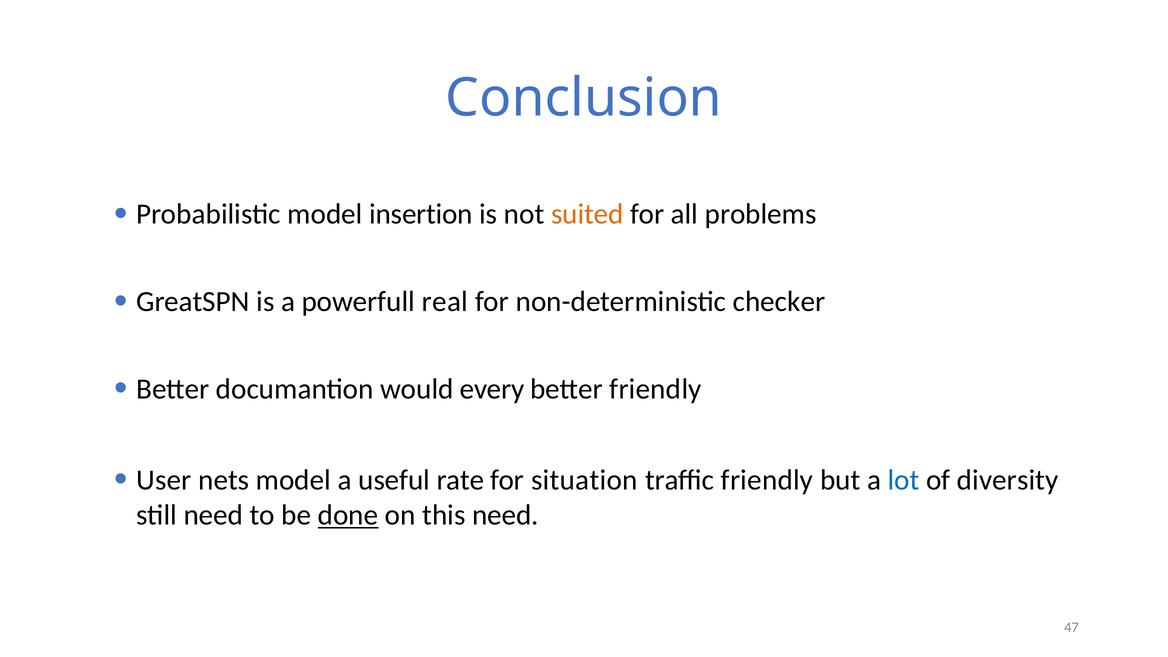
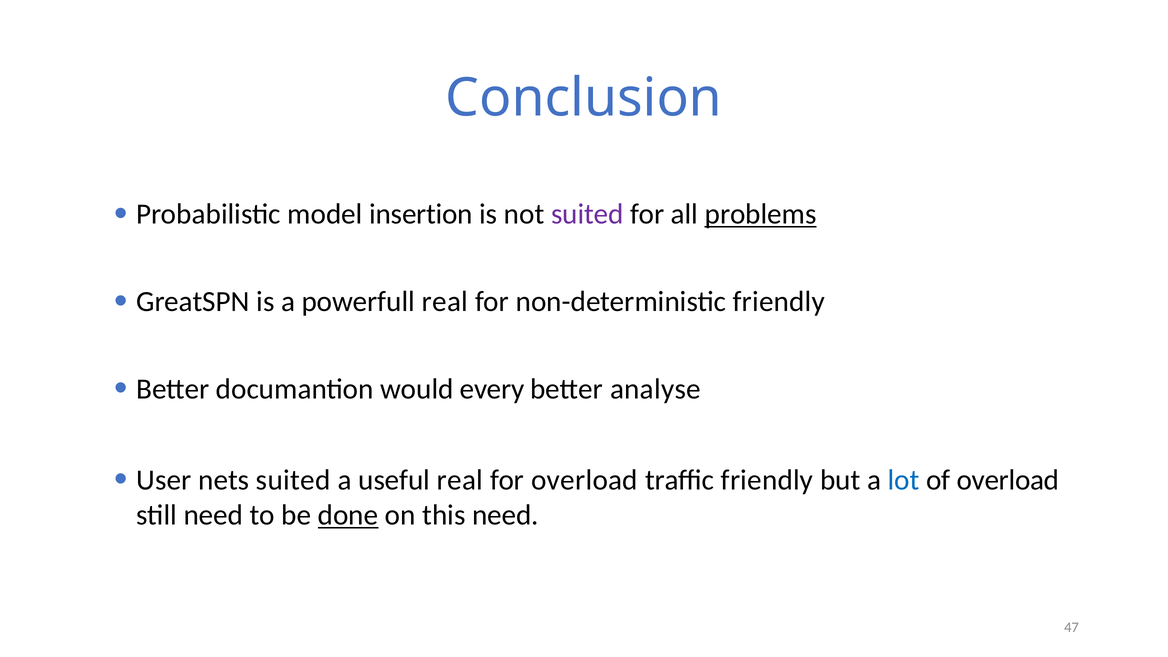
suited at (587, 214) colour: orange -> purple
problems underline: none -> present
non-deterministic checker: checker -> friendly
better friendly: friendly -> analyse
nets model: model -> suited
useful rate: rate -> real
for situation: situation -> overload
of diversity: diversity -> overload
